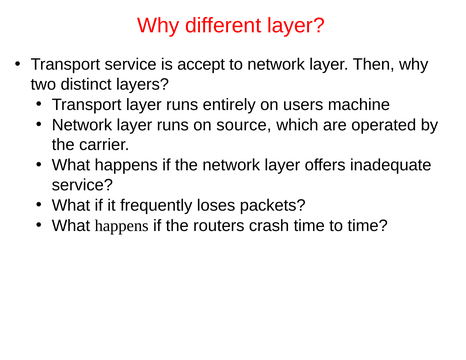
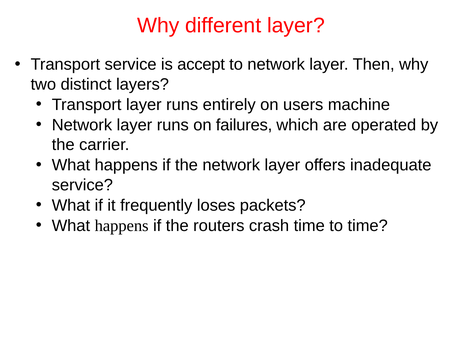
source: source -> failures
